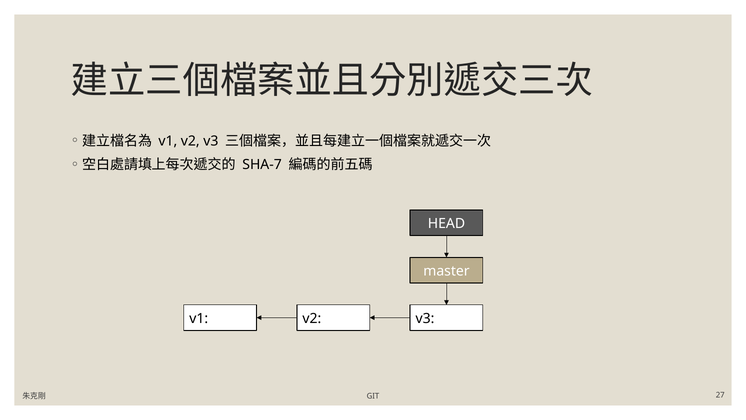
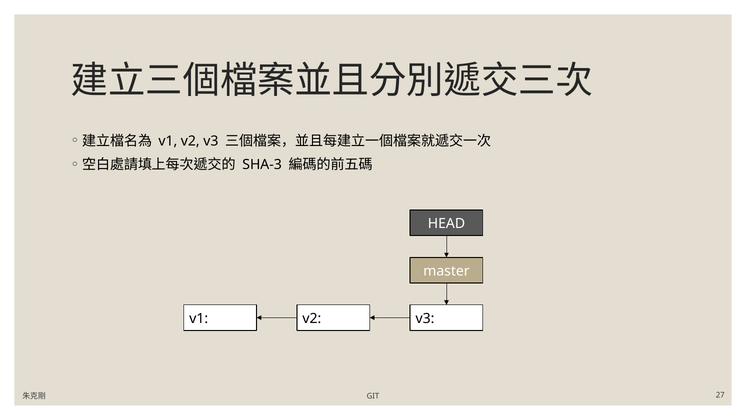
SHA-7: SHA-7 -> SHA-3
